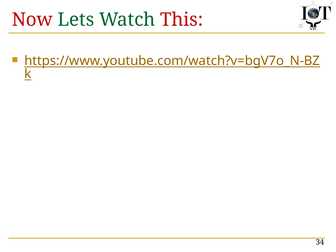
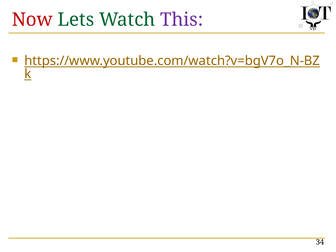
This colour: red -> purple
